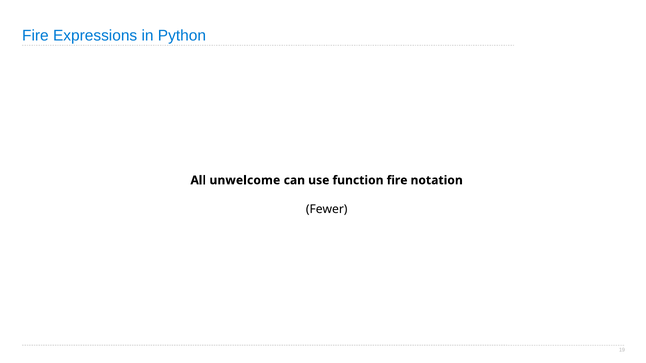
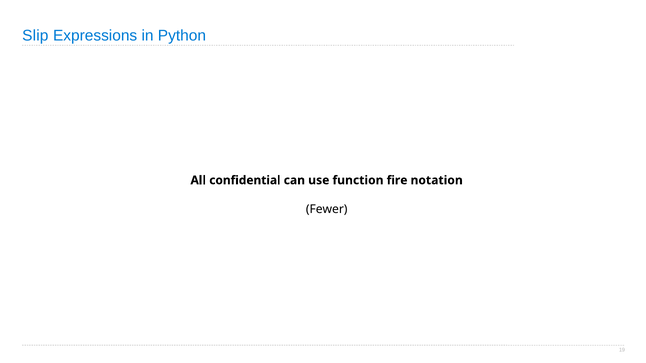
Fire at (35, 36): Fire -> Slip
unwelcome: unwelcome -> confidential
